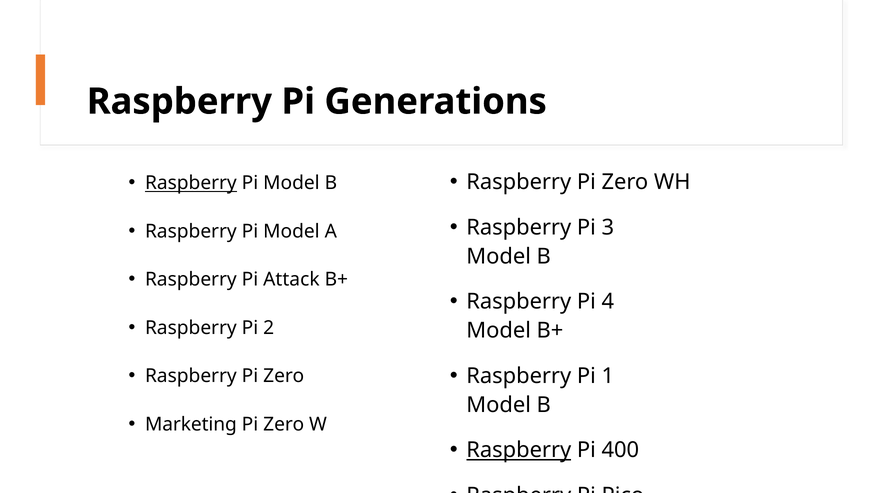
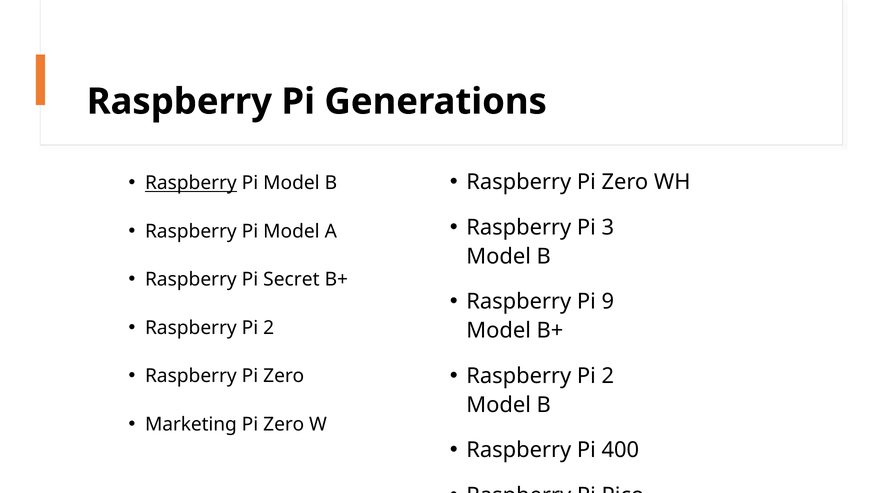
Attack: Attack -> Secret
4: 4 -> 9
1 at (608, 376): 1 -> 2
Raspberry at (519, 450) underline: present -> none
